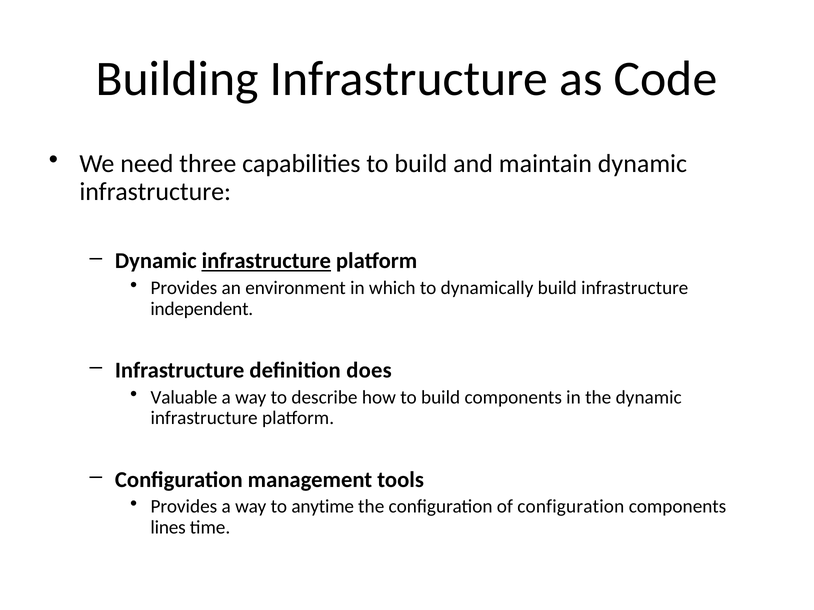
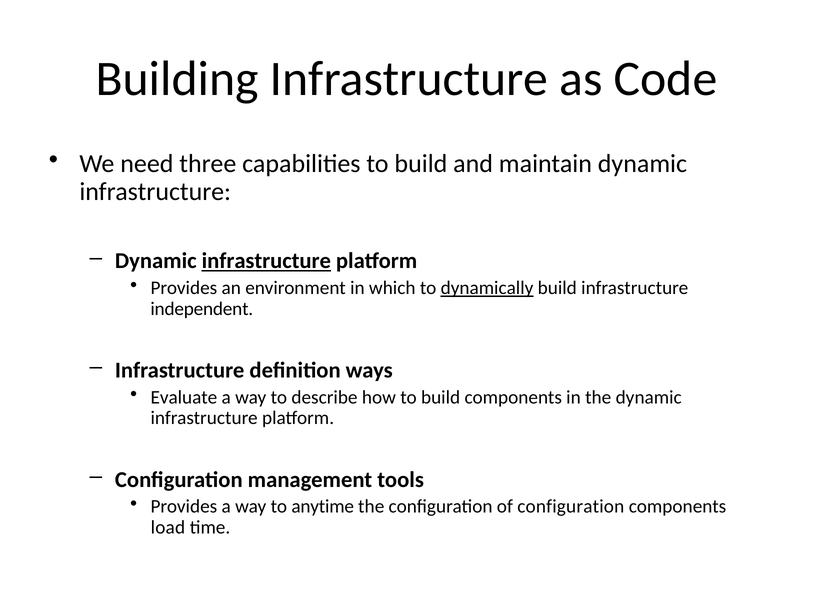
dynamically underline: none -> present
does: does -> ways
Valuable: Valuable -> Evaluate
lines: lines -> load
